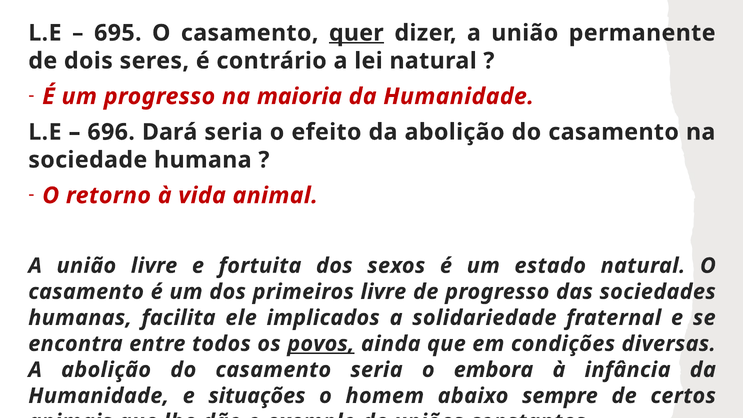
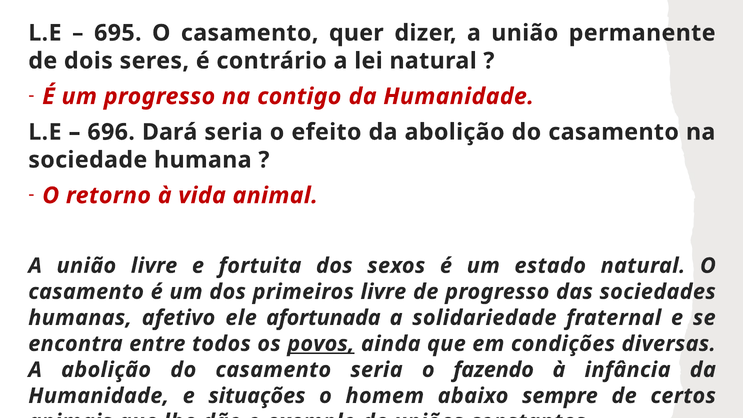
quer underline: present -> none
maioria: maioria -> contigo
facilita: facilita -> afetivo
implicados: implicados -> afortunada
embora: embora -> fazendo
